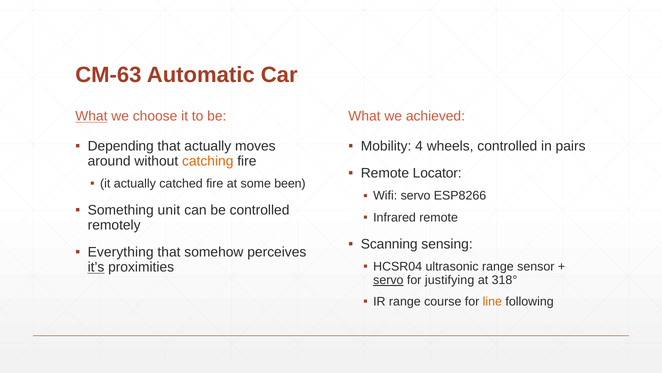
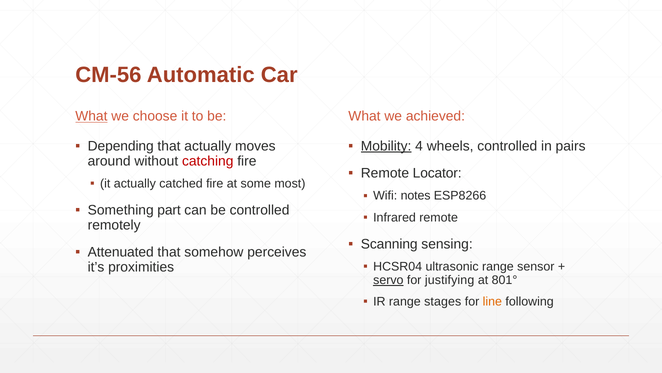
CM-63: CM-63 -> CM-56
Mobility underline: none -> present
catching colour: orange -> red
been: been -> most
Wifi servo: servo -> notes
unit: unit -> part
Everything: Everything -> Attenuated
it’s underline: present -> none
318°: 318° -> 801°
course: course -> stages
